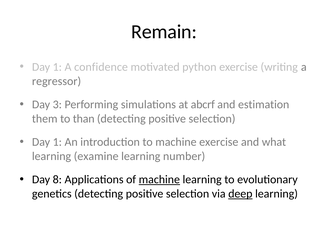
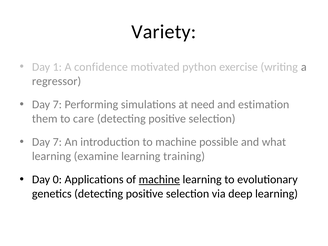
Remain: Remain -> Variety
3 at (57, 105): 3 -> 7
abcrf: abcrf -> need
than: than -> care
1 at (57, 142): 1 -> 7
machine exercise: exercise -> possible
number: number -> training
8: 8 -> 0
deep underline: present -> none
